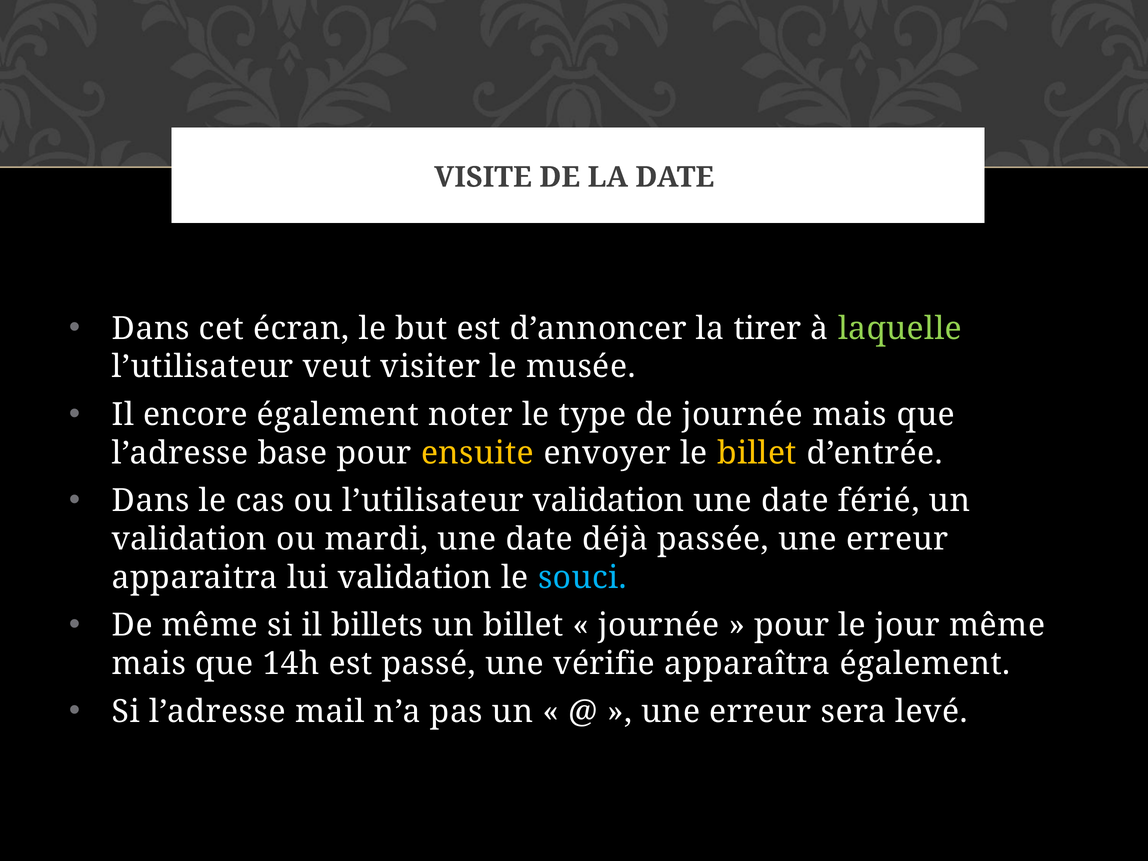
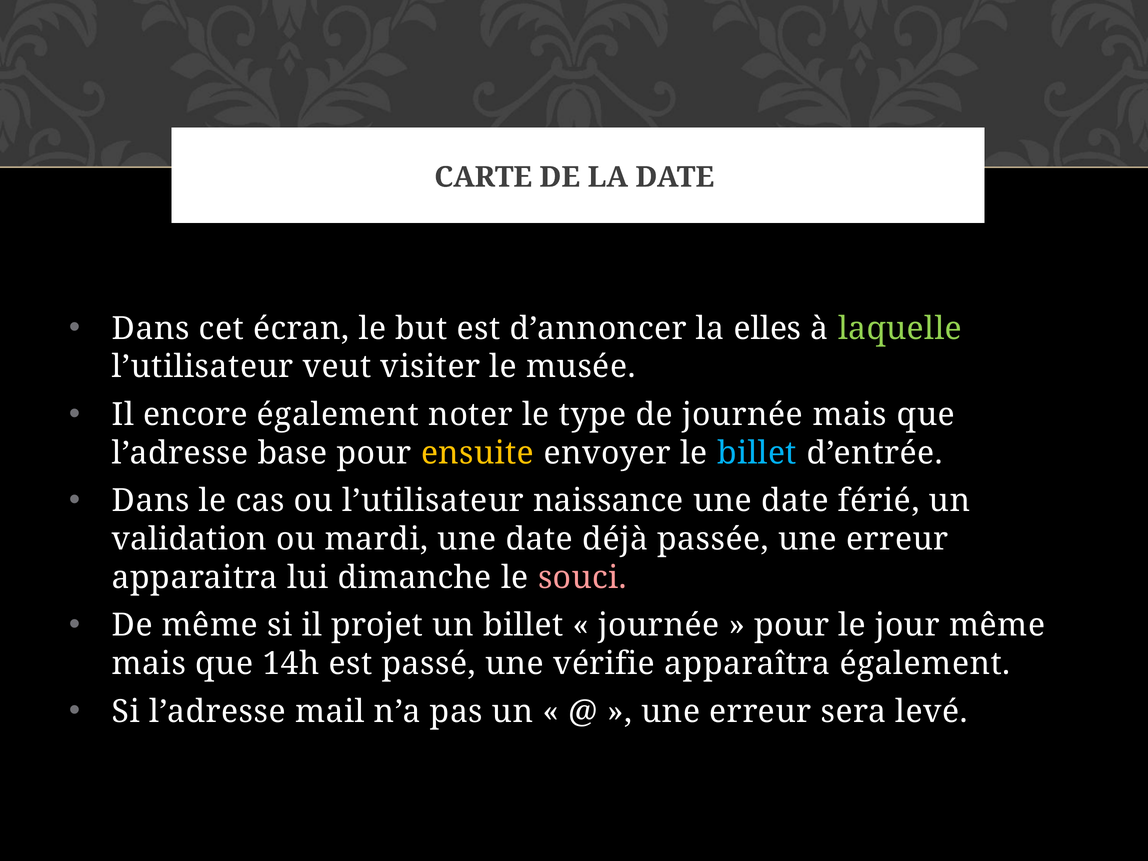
VISITE: VISITE -> CARTE
tirer: tirer -> elles
billet at (757, 453) colour: yellow -> light blue
l’utilisateur validation: validation -> naissance
lui validation: validation -> dimanche
souci colour: light blue -> pink
billets: billets -> projet
